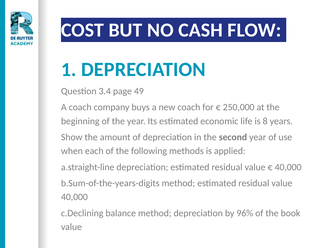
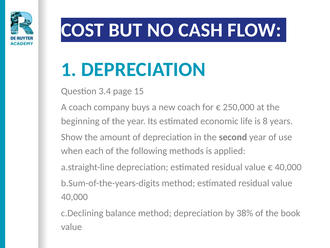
49: 49 -> 15
96%: 96% -> 38%
